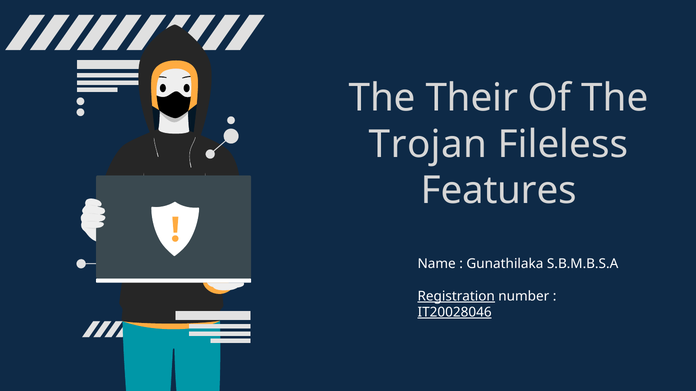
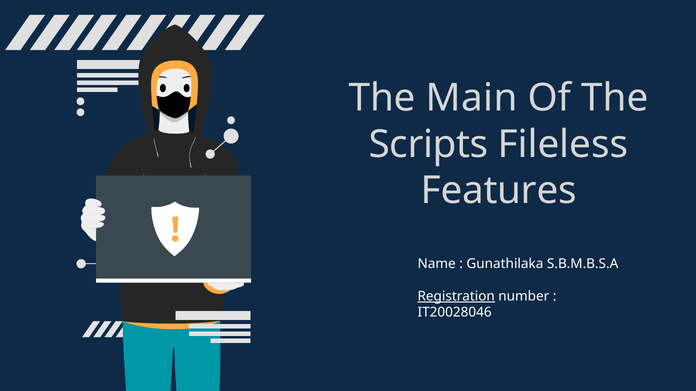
Their: Their -> Main
Trojan: Trojan -> Scripts
IT20028046 underline: present -> none
